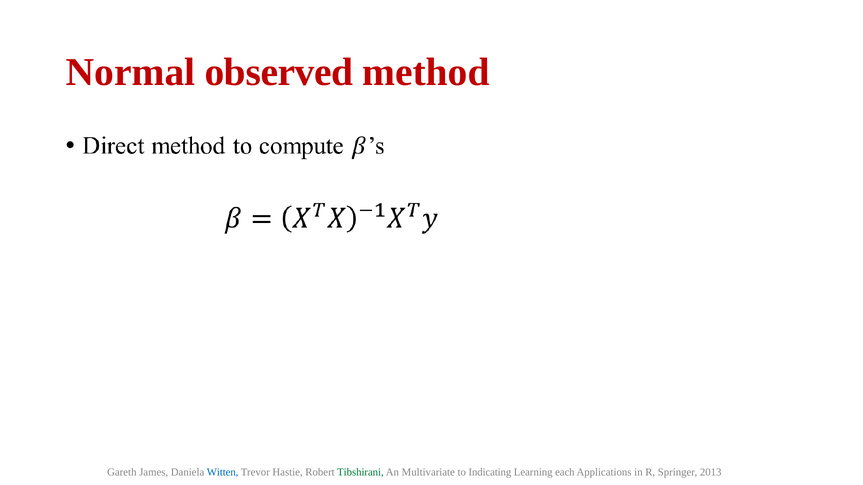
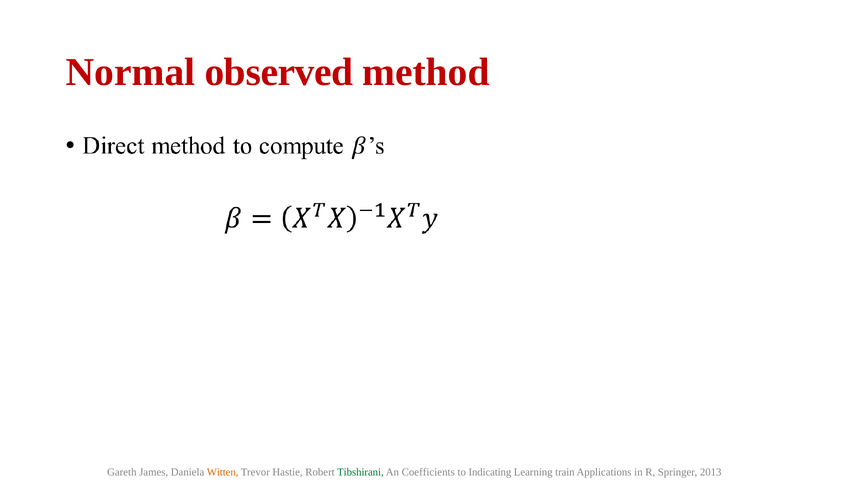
Witten colour: blue -> orange
Multivariate: Multivariate -> Coefficients
each: each -> train
